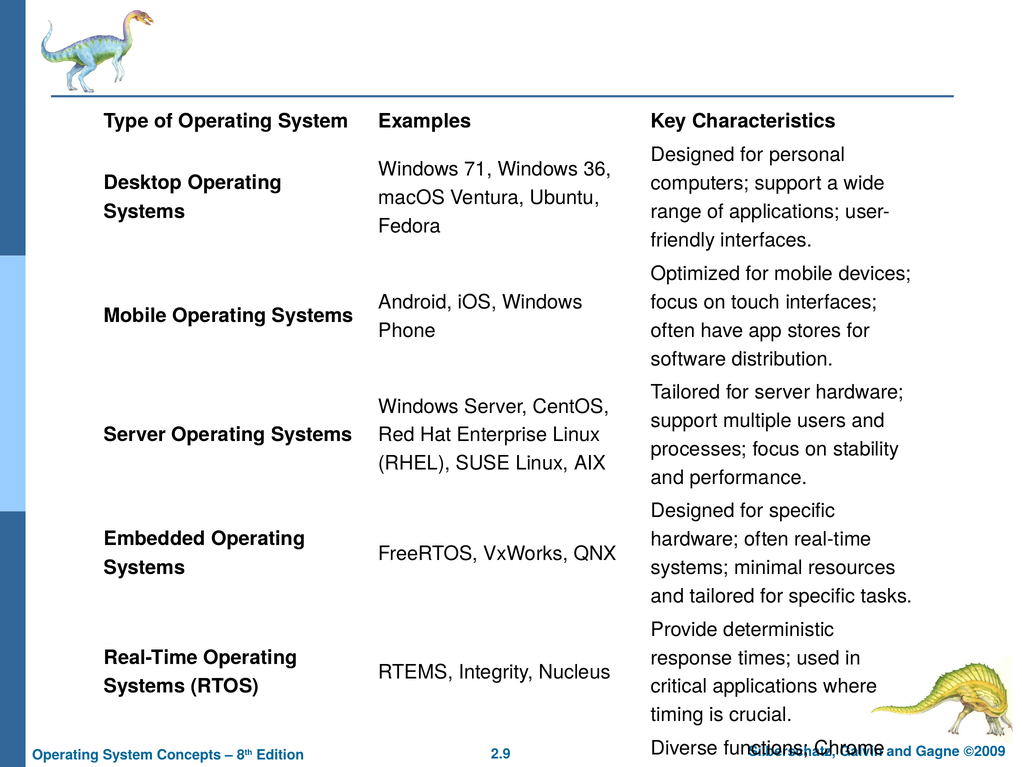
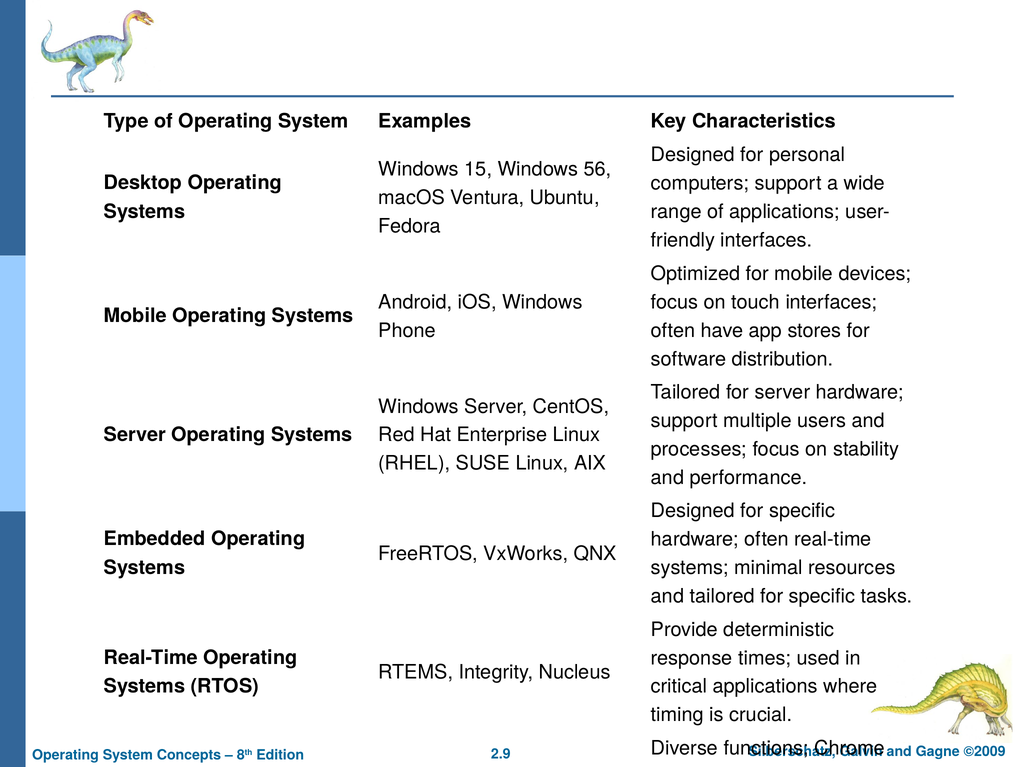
71: 71 -> 15
36: 36 -> 56
